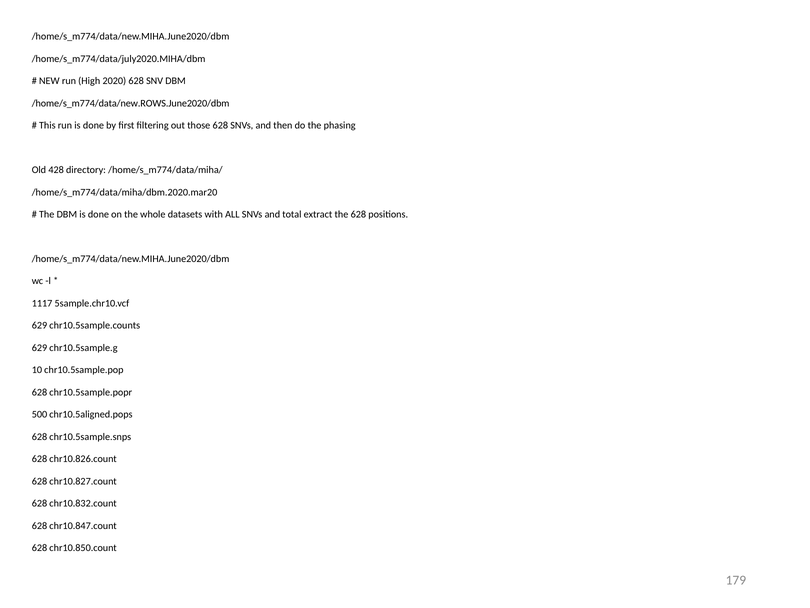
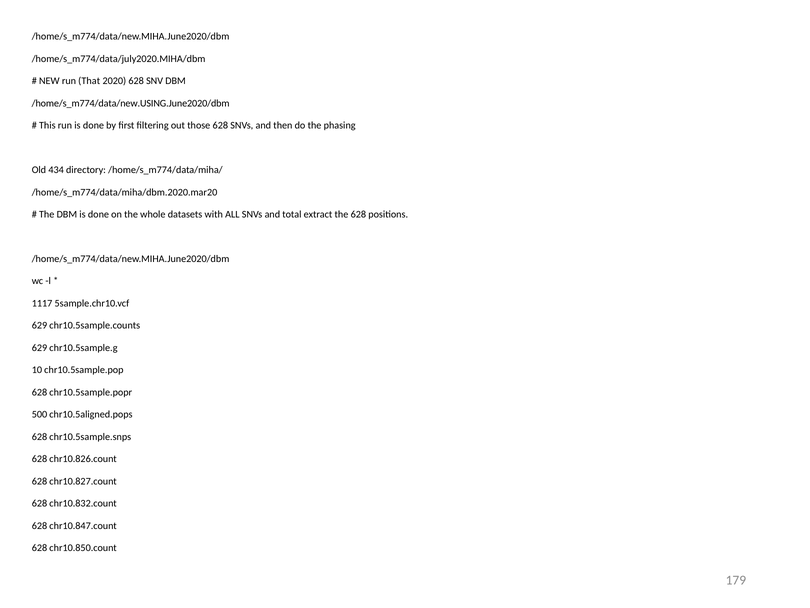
High: High -> That
/home/s_m774/data/new.ROWS.June2020/dbm: /home/s_m774/data/new.ROWS.June2020/dbm -> /home/s_m774/data/new.USING.June2020/dbm
428: 428 -> 434
